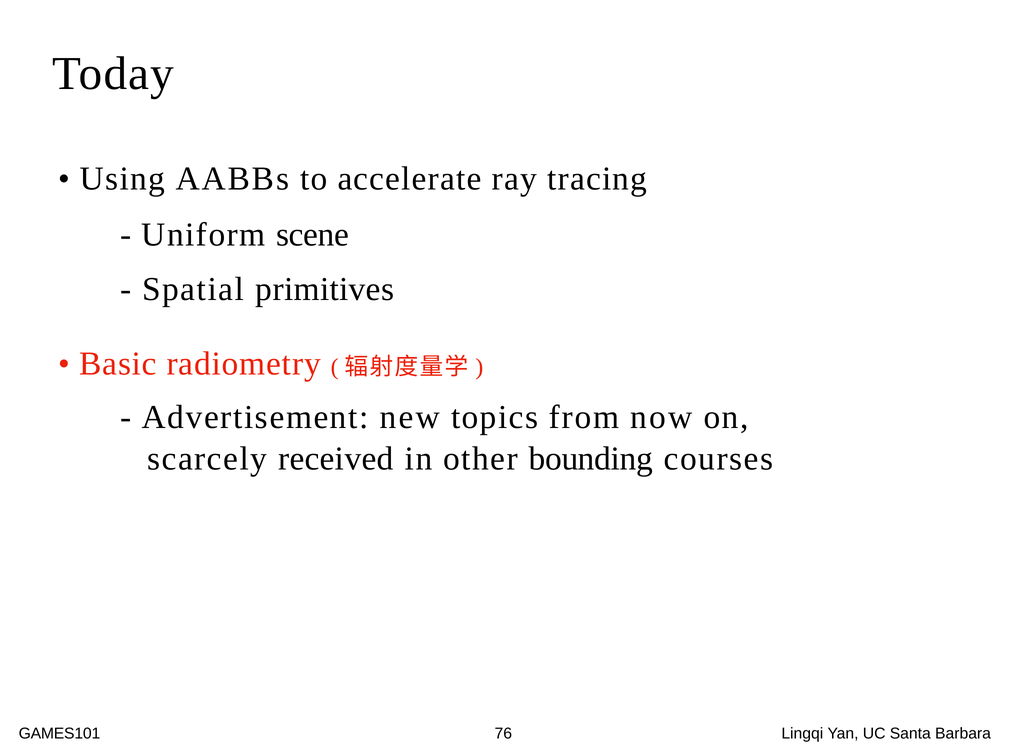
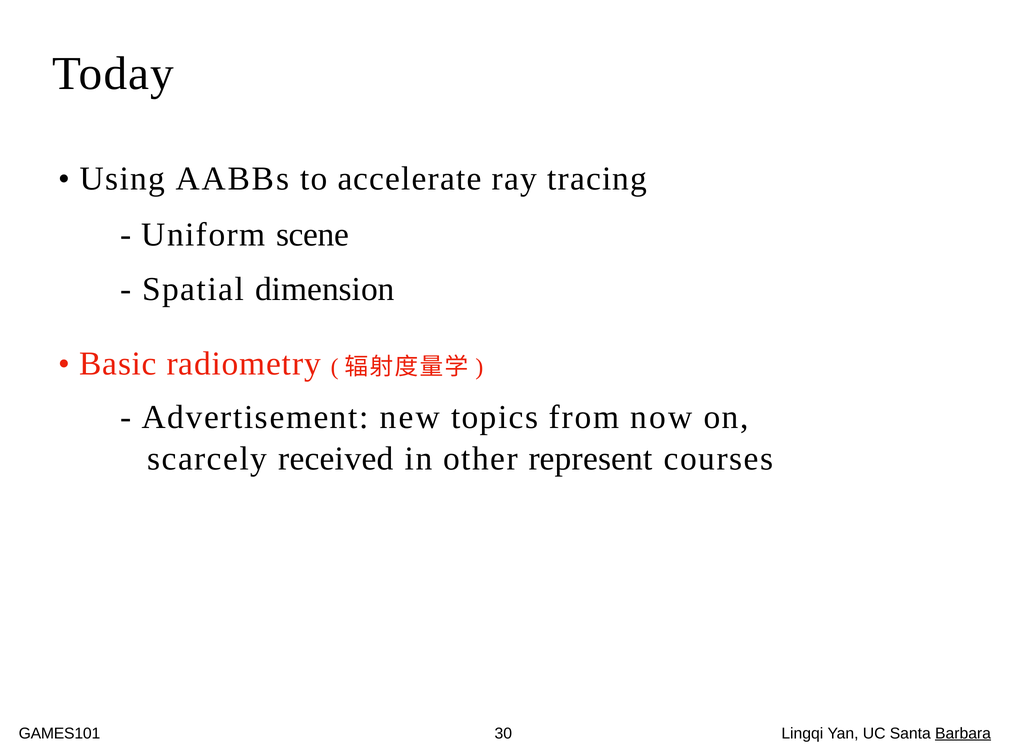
primitives: primitives -> dimension
bounding: bounding -> represent
76: 76 -> 30
Barbara underline: none -> present
